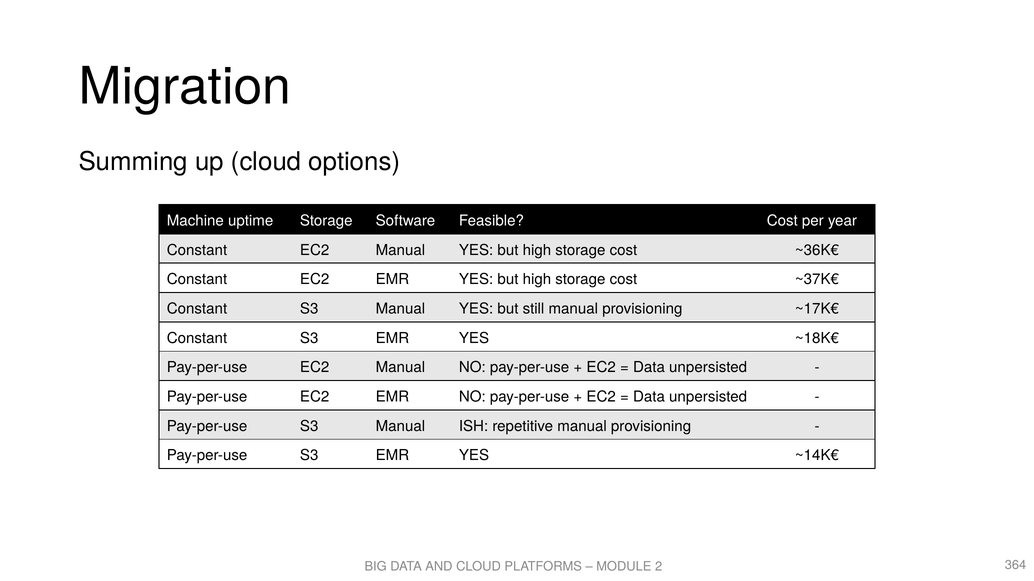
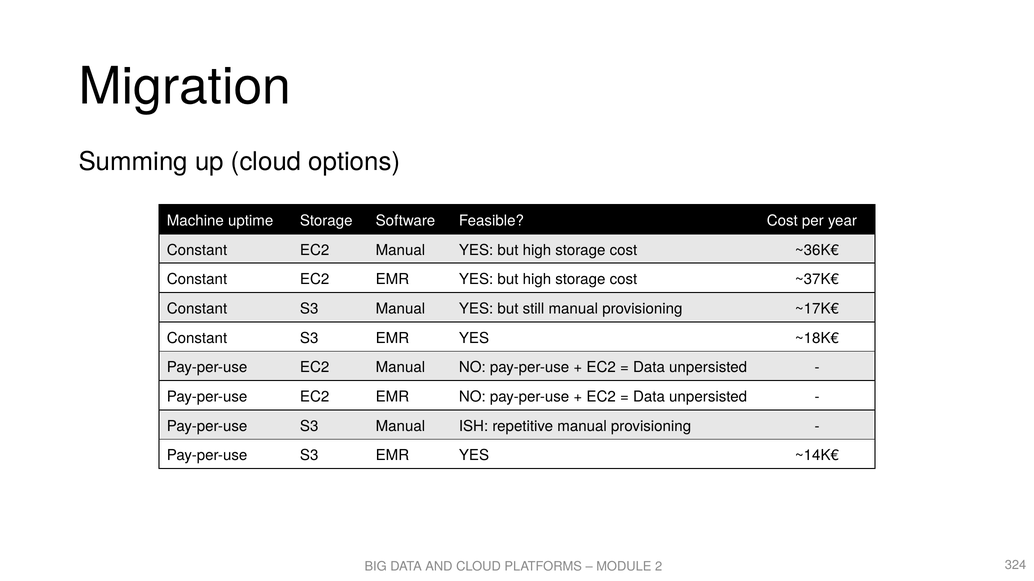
364: 364 -> 324
